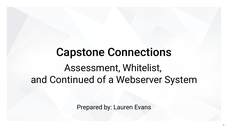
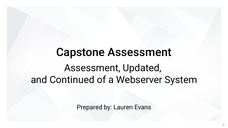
Capstone Connections: Connections -> Assessment
Whitelist: Whitelist -> Updated
